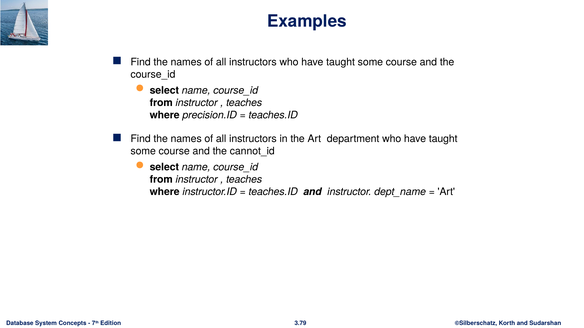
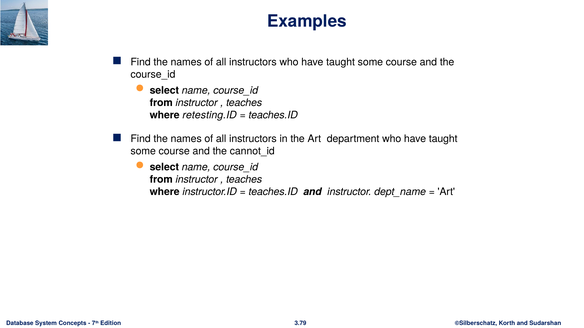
precision.ID: precision.ID -> retesting.ID
